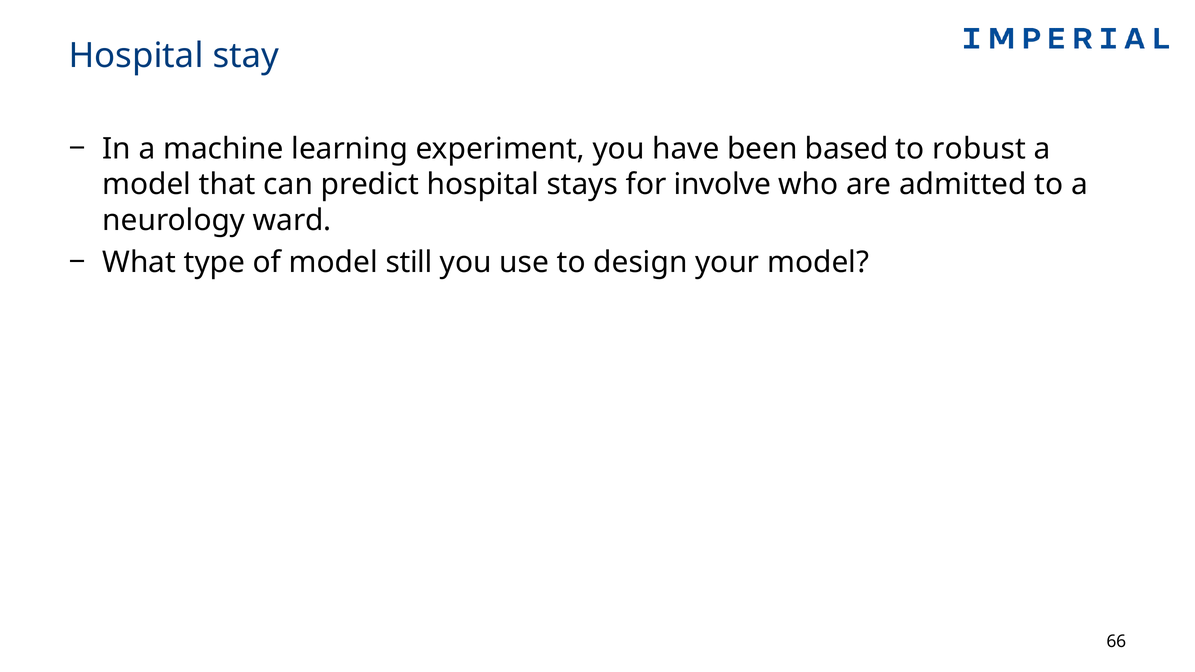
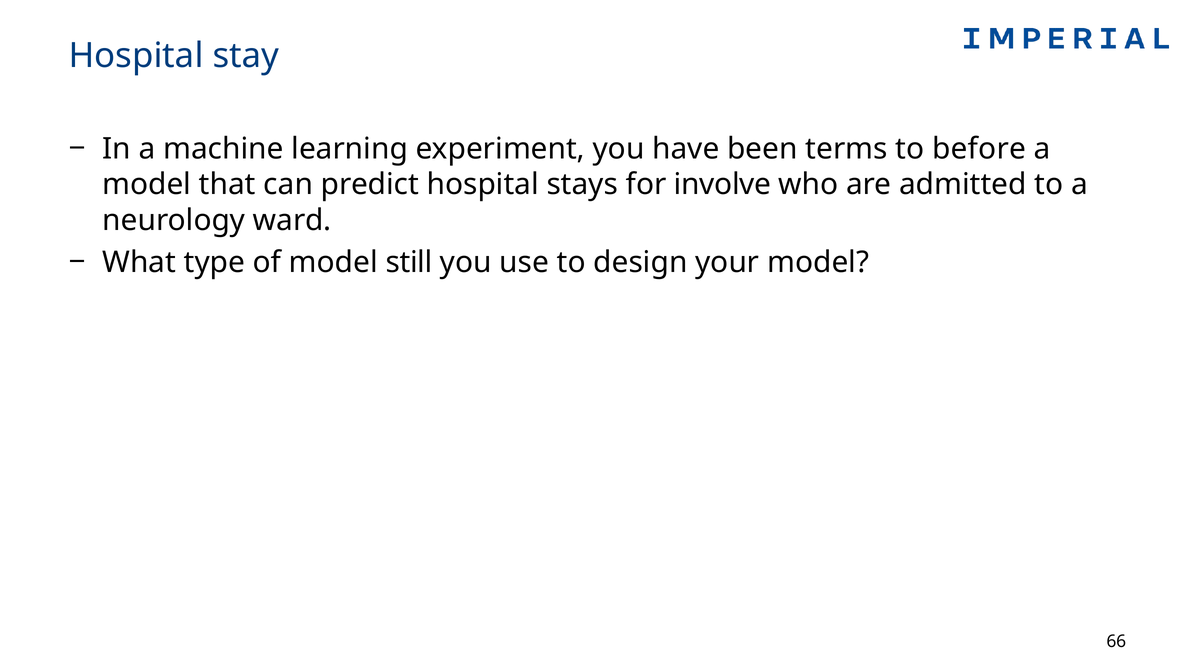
based: based -> terms
robust: robust -> before
